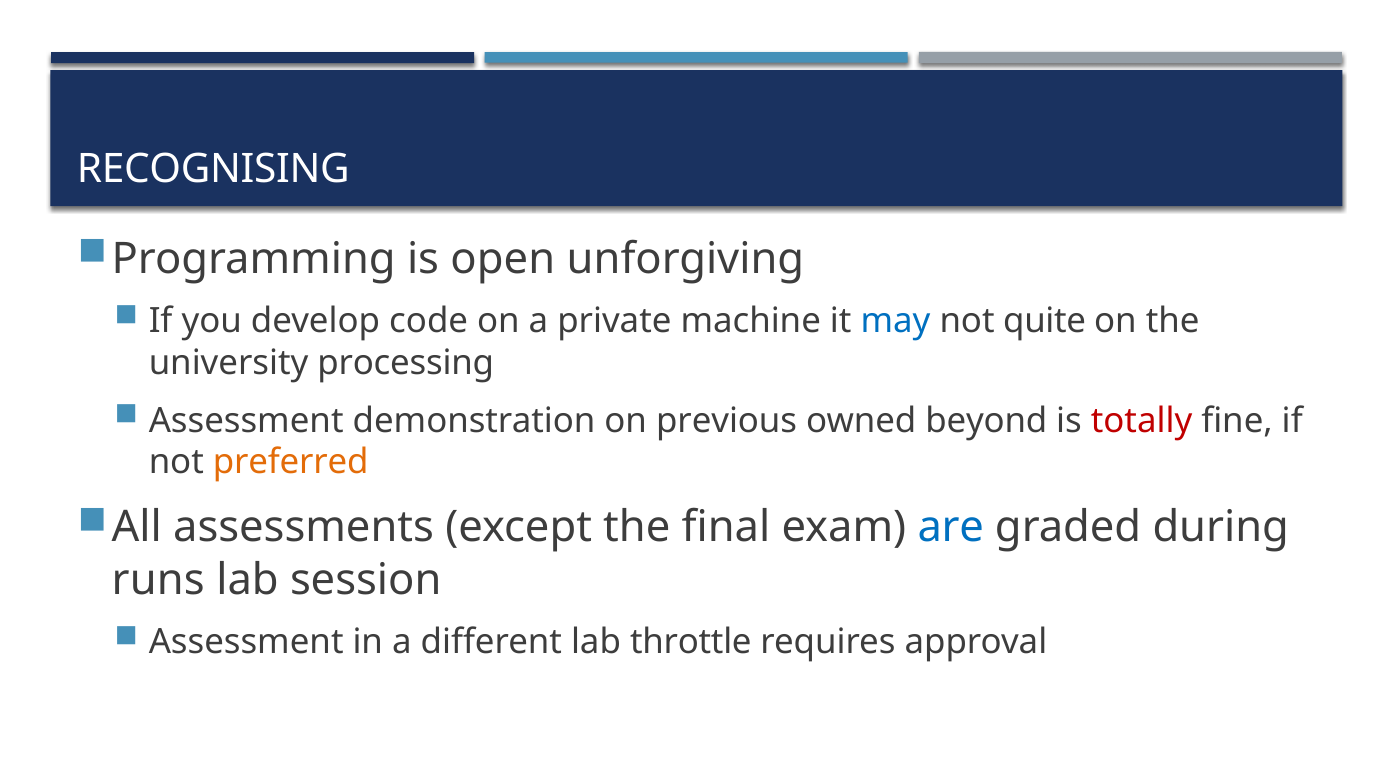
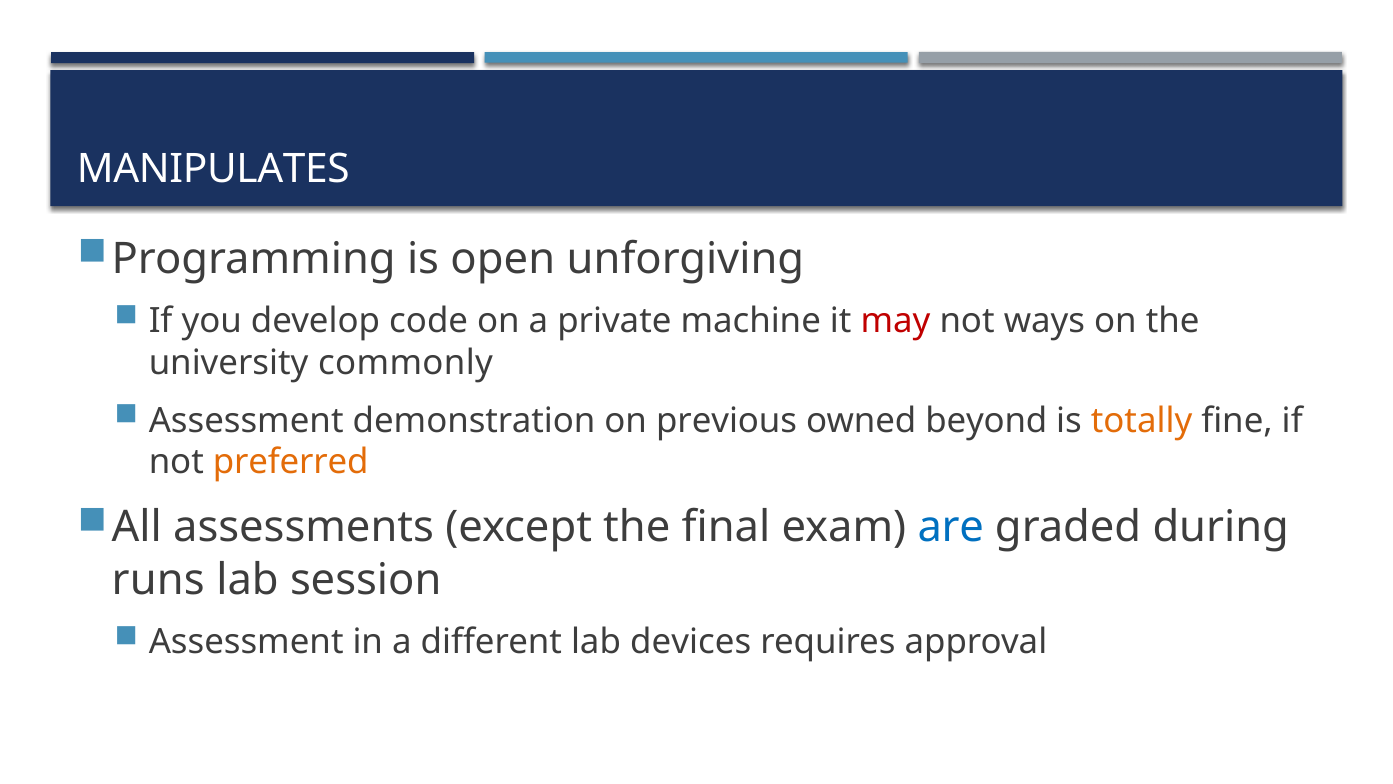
RECOGNISING: RECOGNISING -> MANIPULATES
may colour: blue -> red
quite: quite -> ways
processing: processing -> commonly
totally colour: red -> orange
throttle: throttle -> devices
